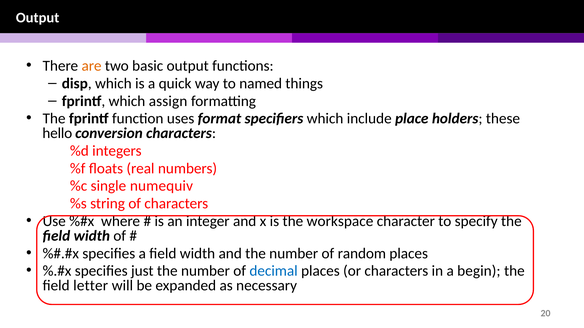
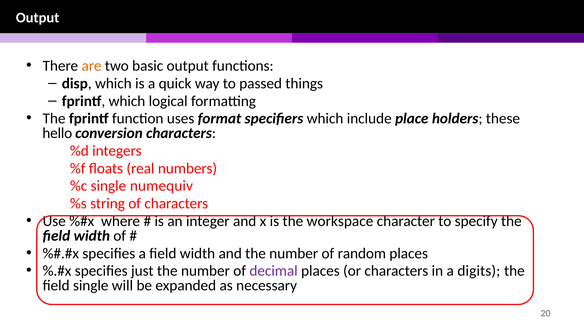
named: named -> passed
assign: assign -> logical
decimal colour: blue -> purple
begin: begin -> digits
field letter: letter -> single
